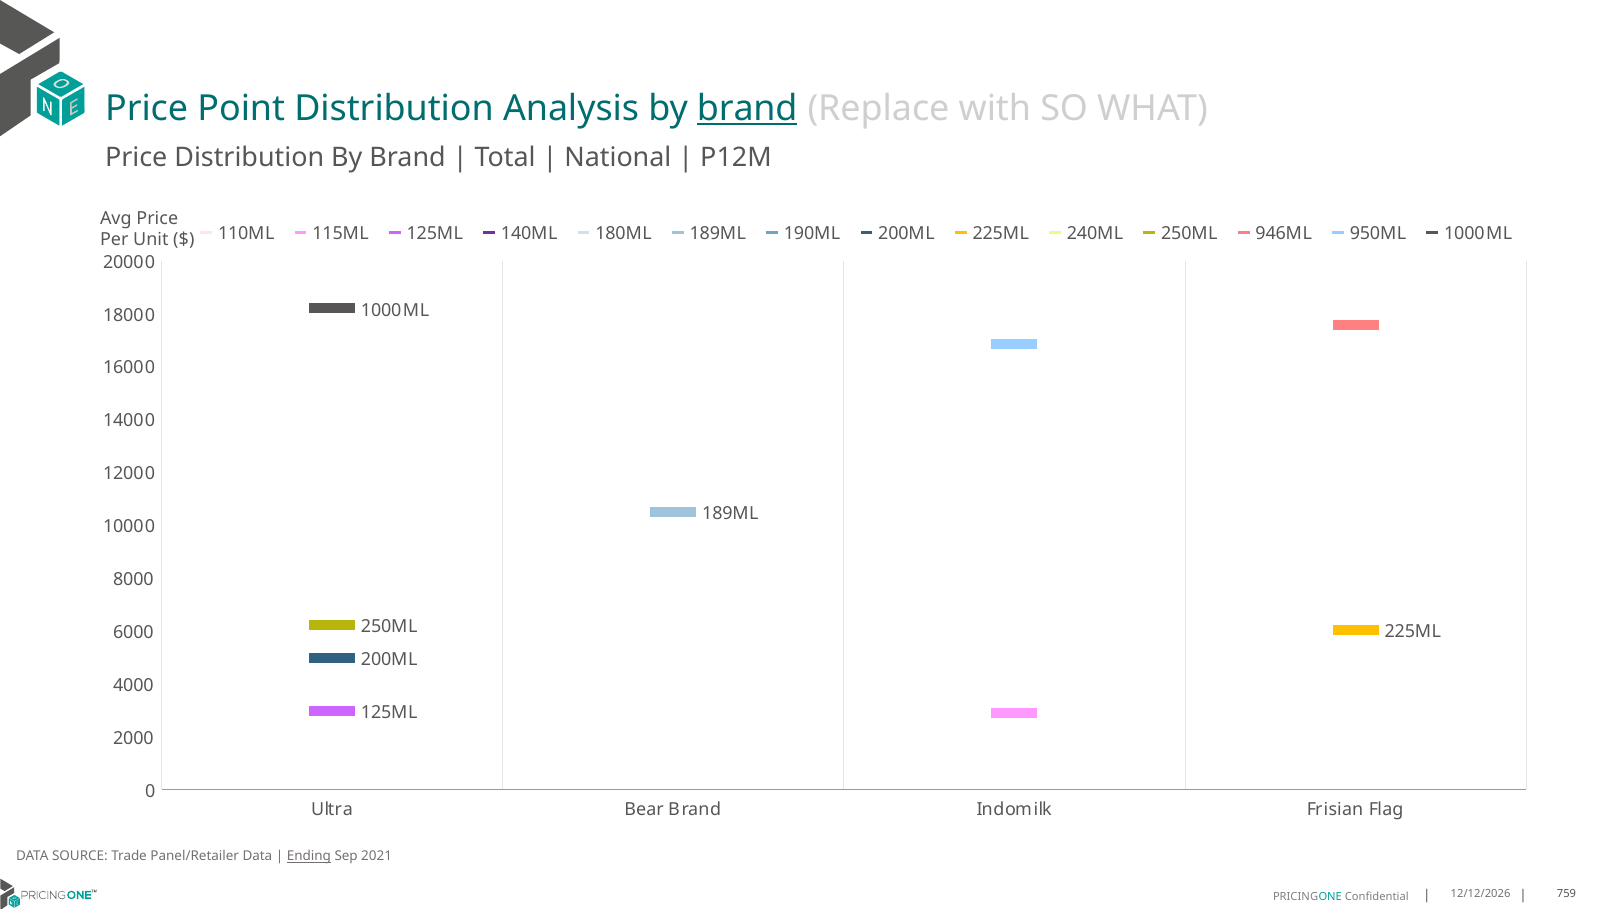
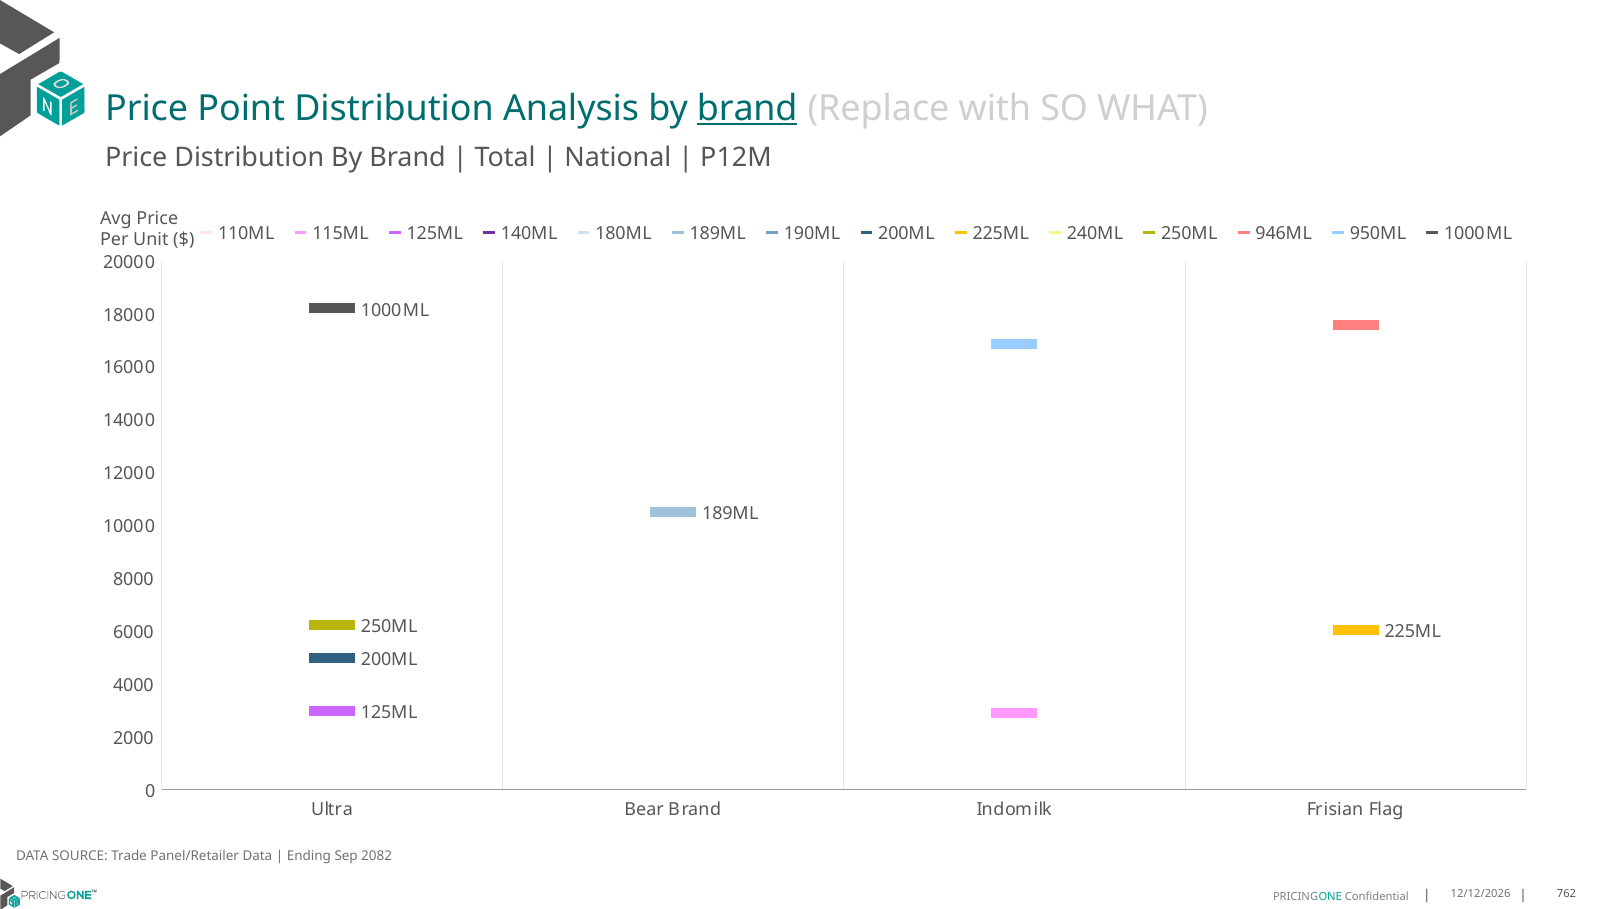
Ending underline: present -> none
2021: 2021 -> 2082
759: 759 -> 762
